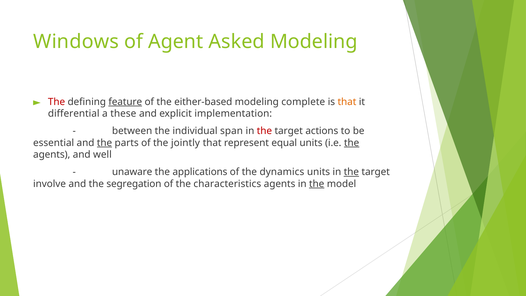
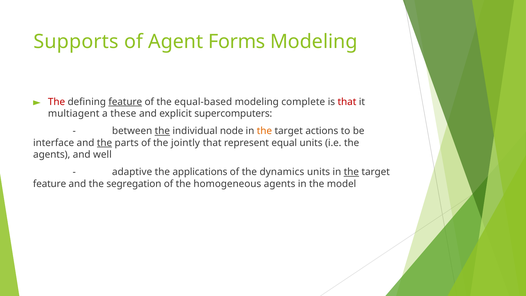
Windows: Windows -> Supports
Asked: Asked -> Forms
either-based: either-based -> equal-based
that at (347, 102) colour: orange -> red
differential: differential -> multiagent
implementation: implementation -> supercomputers
the at (162, 131) underline: none -> present
span: span -> node
the at (264, 131) colour: red -> orange
essential: essential -> interface
the at (352, 143) underline: present -> none
unaware: unaware -> adaptive
involve at (50, 184): involve -> feature
characteristics: characteristics -> homogeneous
the at (317, 184) underline: present -> none
